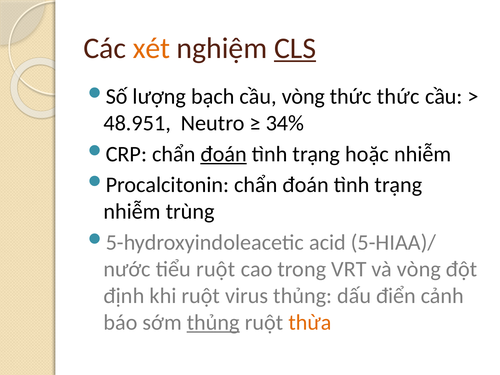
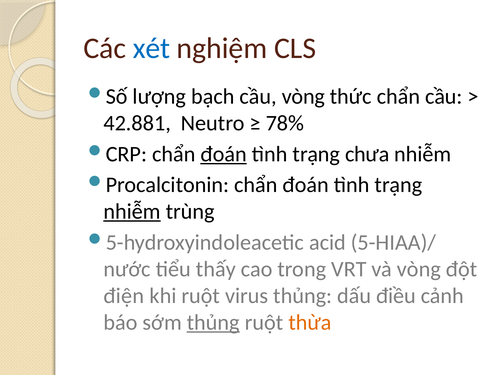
xét colour: orange -> blue
CLS underline: present -> none
thức thức: thức -> chẩn
48.951: 48.951 -> 42.881
34%: 34% -> 78%
hoặc: hoặc -> chưa
nhiễm at (132, 212) underline: none -> present
tiểu ruột: ruột -> thấy
định: định -> điện
điển: điển -> điều
